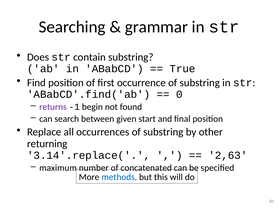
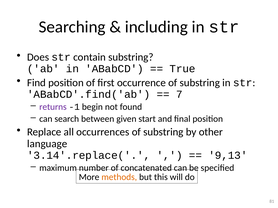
grammar: grammar -> including
0: 0 -> 7
returning: returning -> language
2,63: 2,63 -> 9,13
methods colour: blue -> orange
